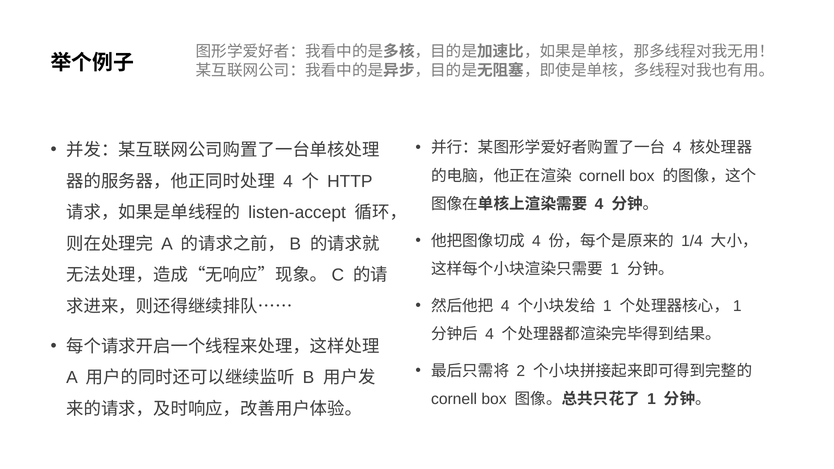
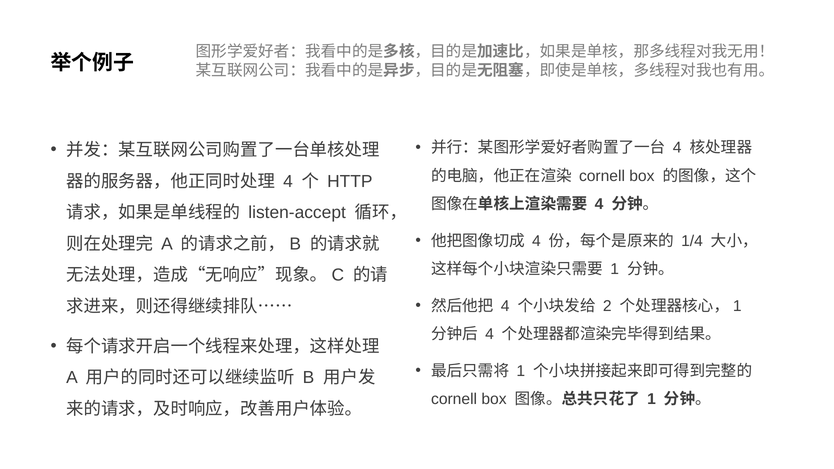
1 at (607, 306): 1 -> 2
2 at (521, 371): 2 -> 1
